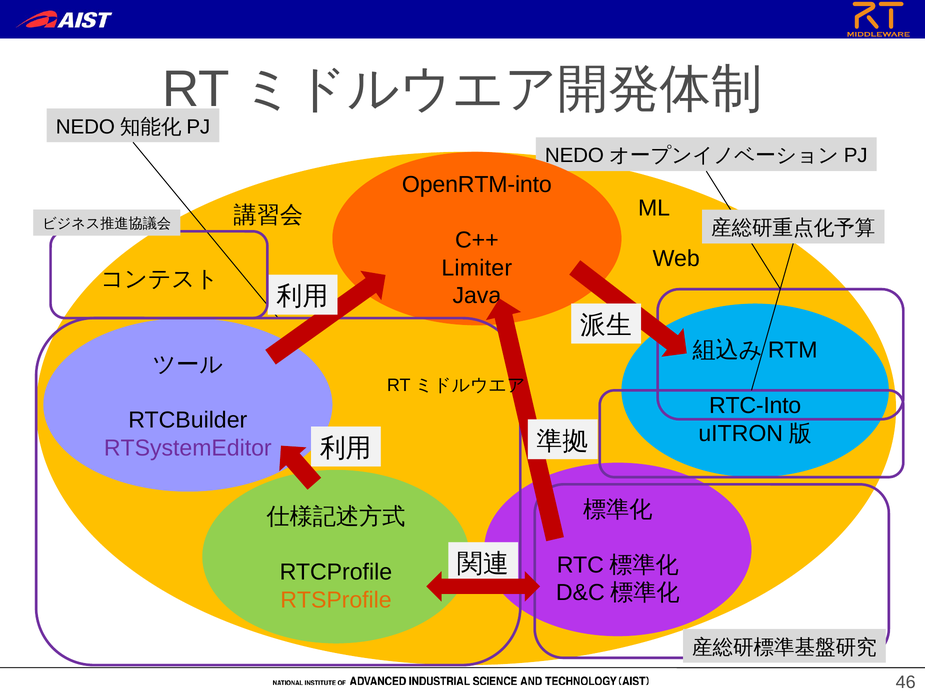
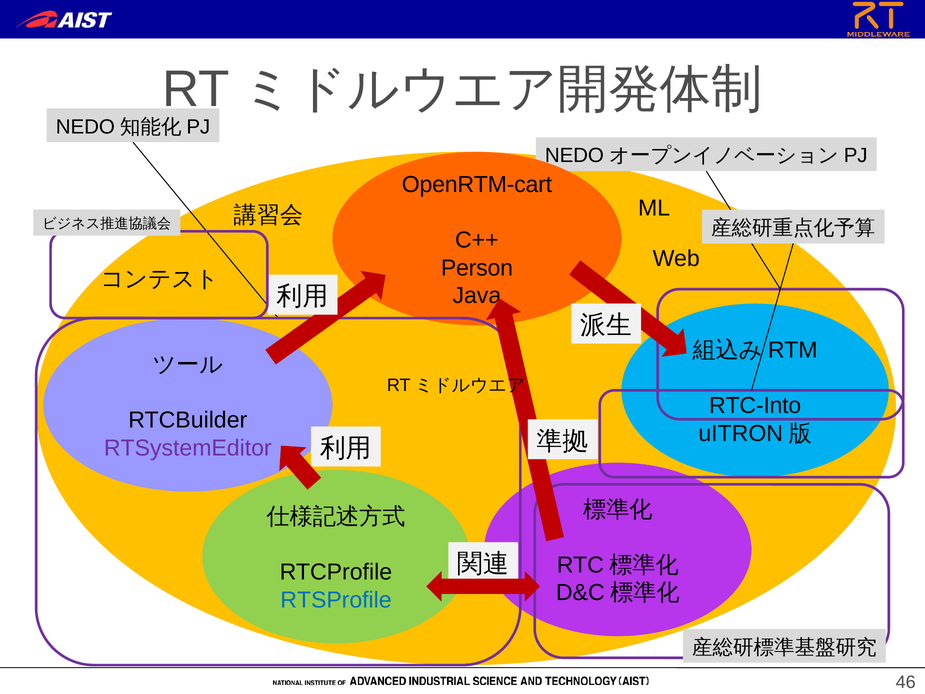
OpenRTM-into: OpenRTM-into -> OpenRTM-cart
Limiter: Limiter -> Person
RTSProfile colour: orange -> blue
